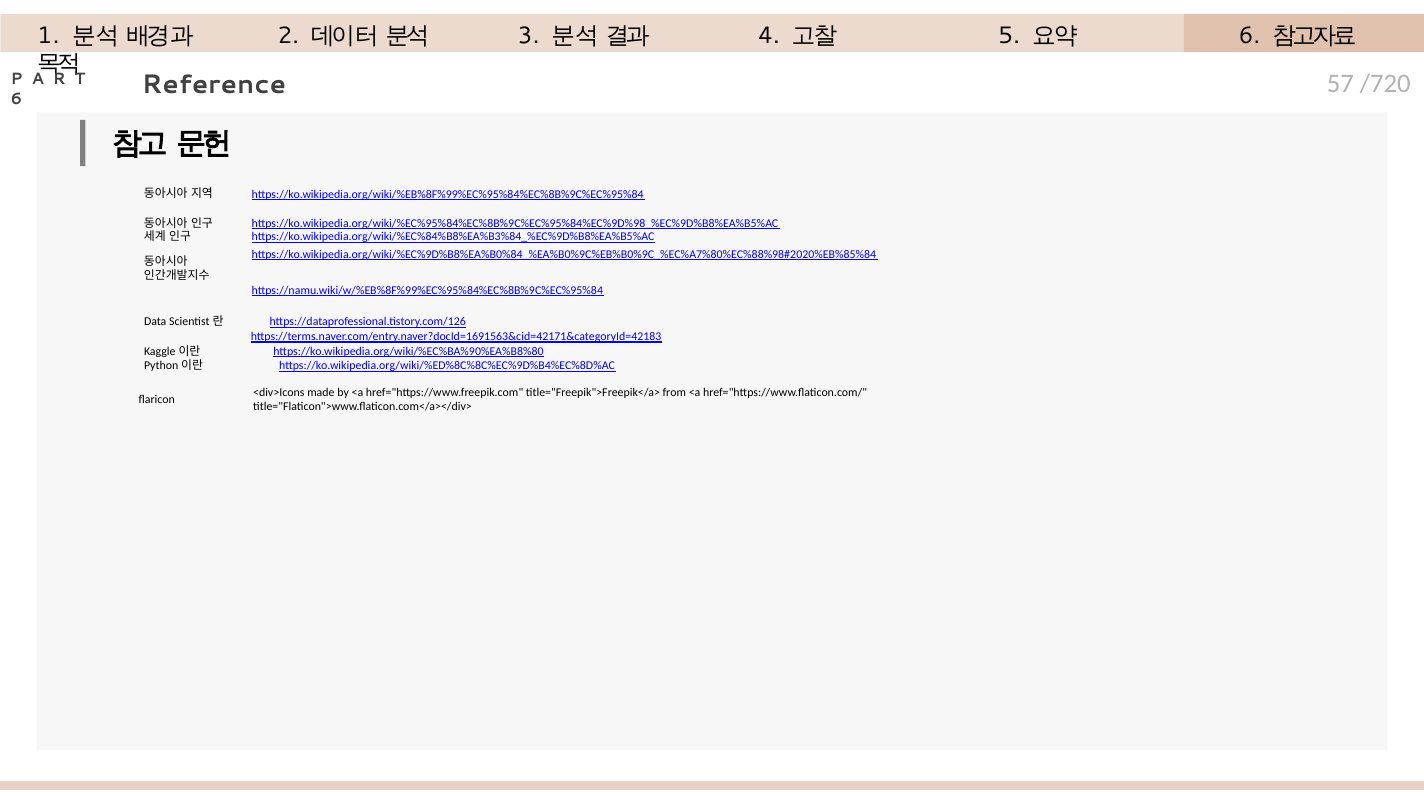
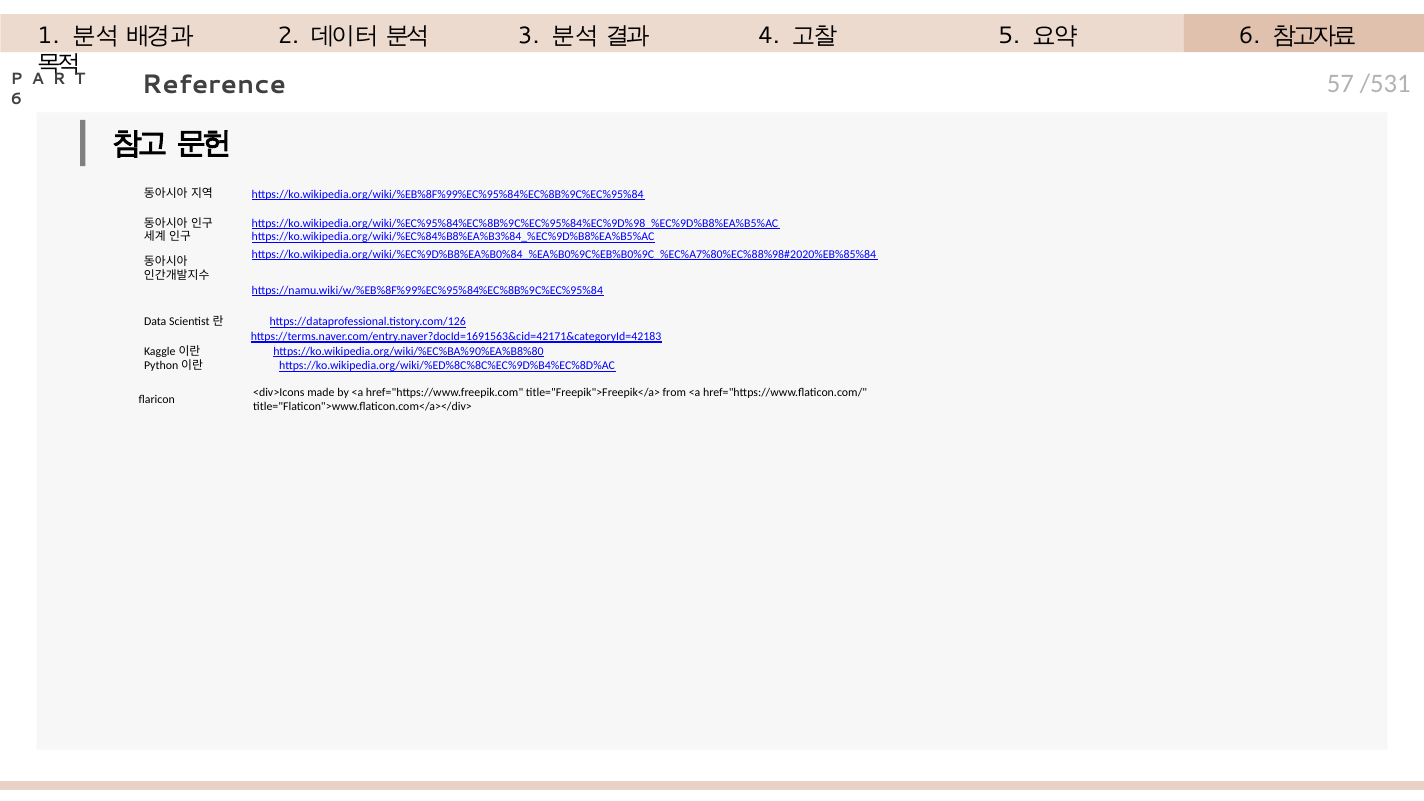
/720: /720 -> /531
